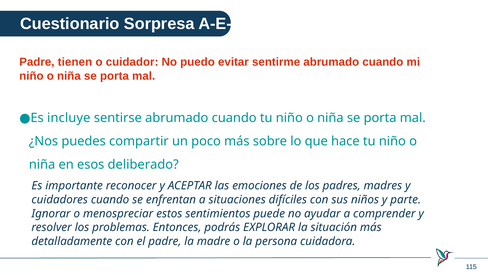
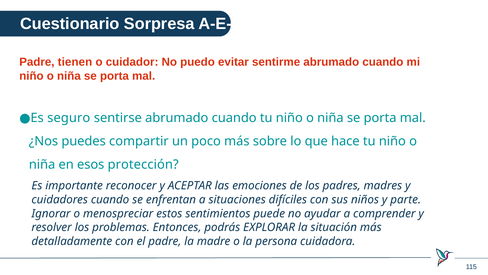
incluye: incluye -> seguro
deliberado: deliberado -> protección
